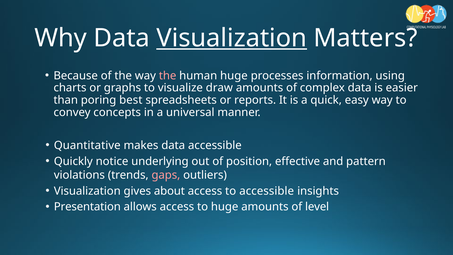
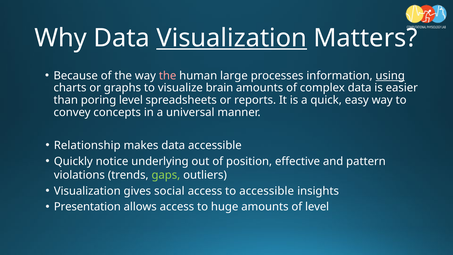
human huge: huge -> large
using underline: none -> present
draw: draw -> brain
poring best: best -> level
Quantitative: Quantitative -> Relationship
gaps colour: pink -> light green
about: about -> social
